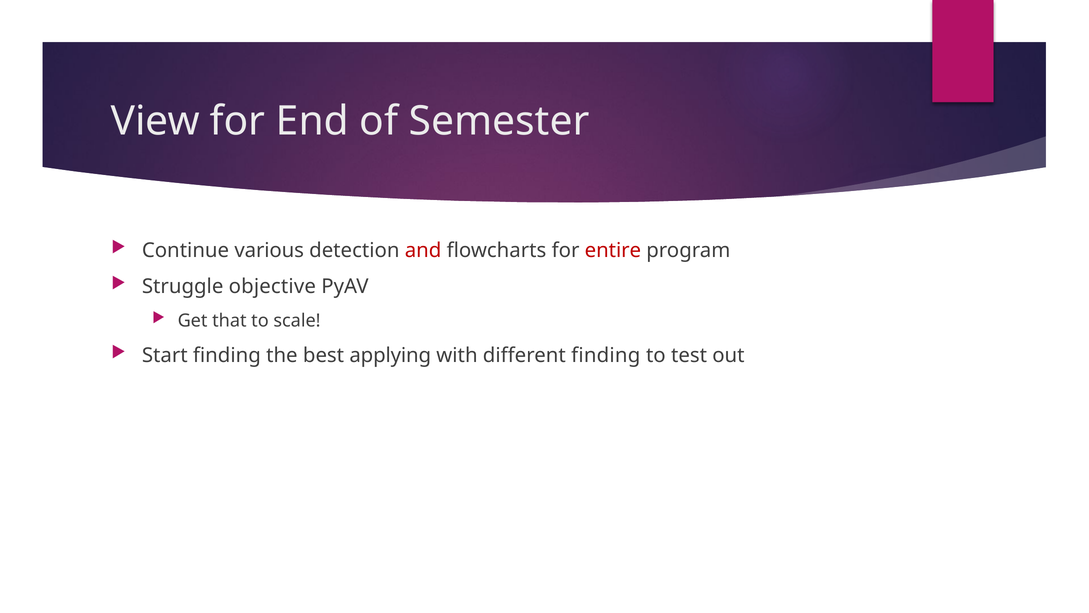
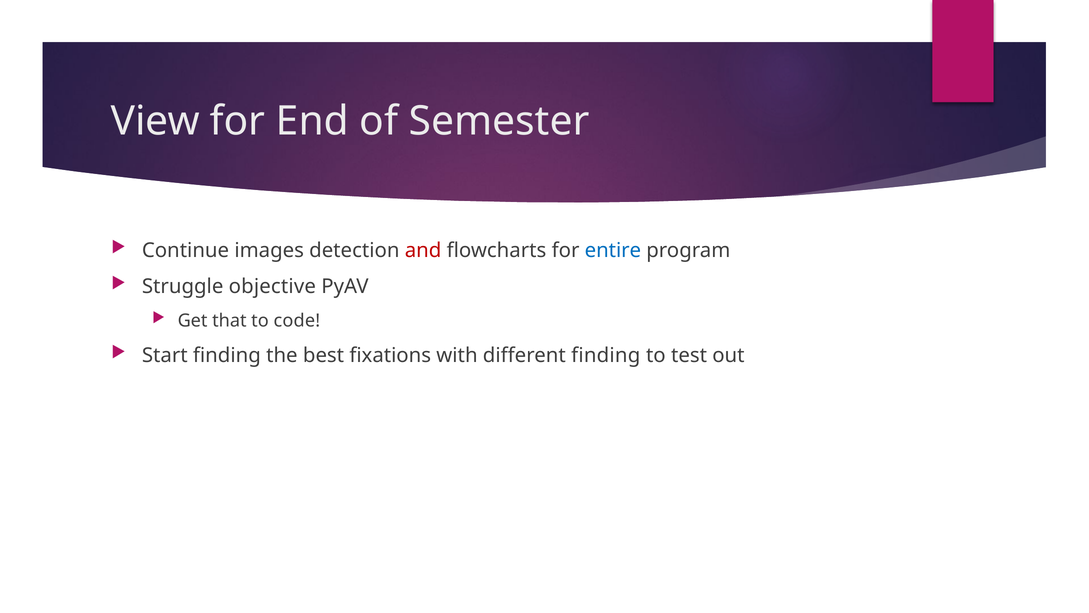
various: various -> images
entire colour: red -> blue
scale: scale -> code
applying: applying -> fixations
